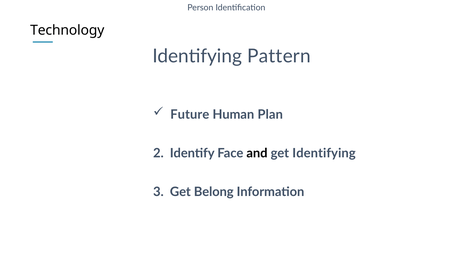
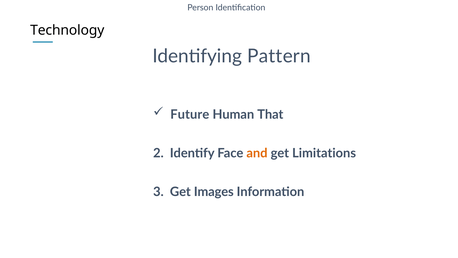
Plan: Plan -> That
and colour: black -> orange
get Identifying: Identifying -> Limitations
Belong: Belong -> Images
